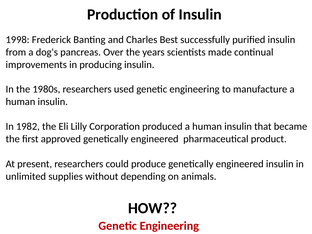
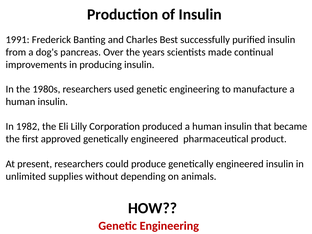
1998: 1998 -> 1991
